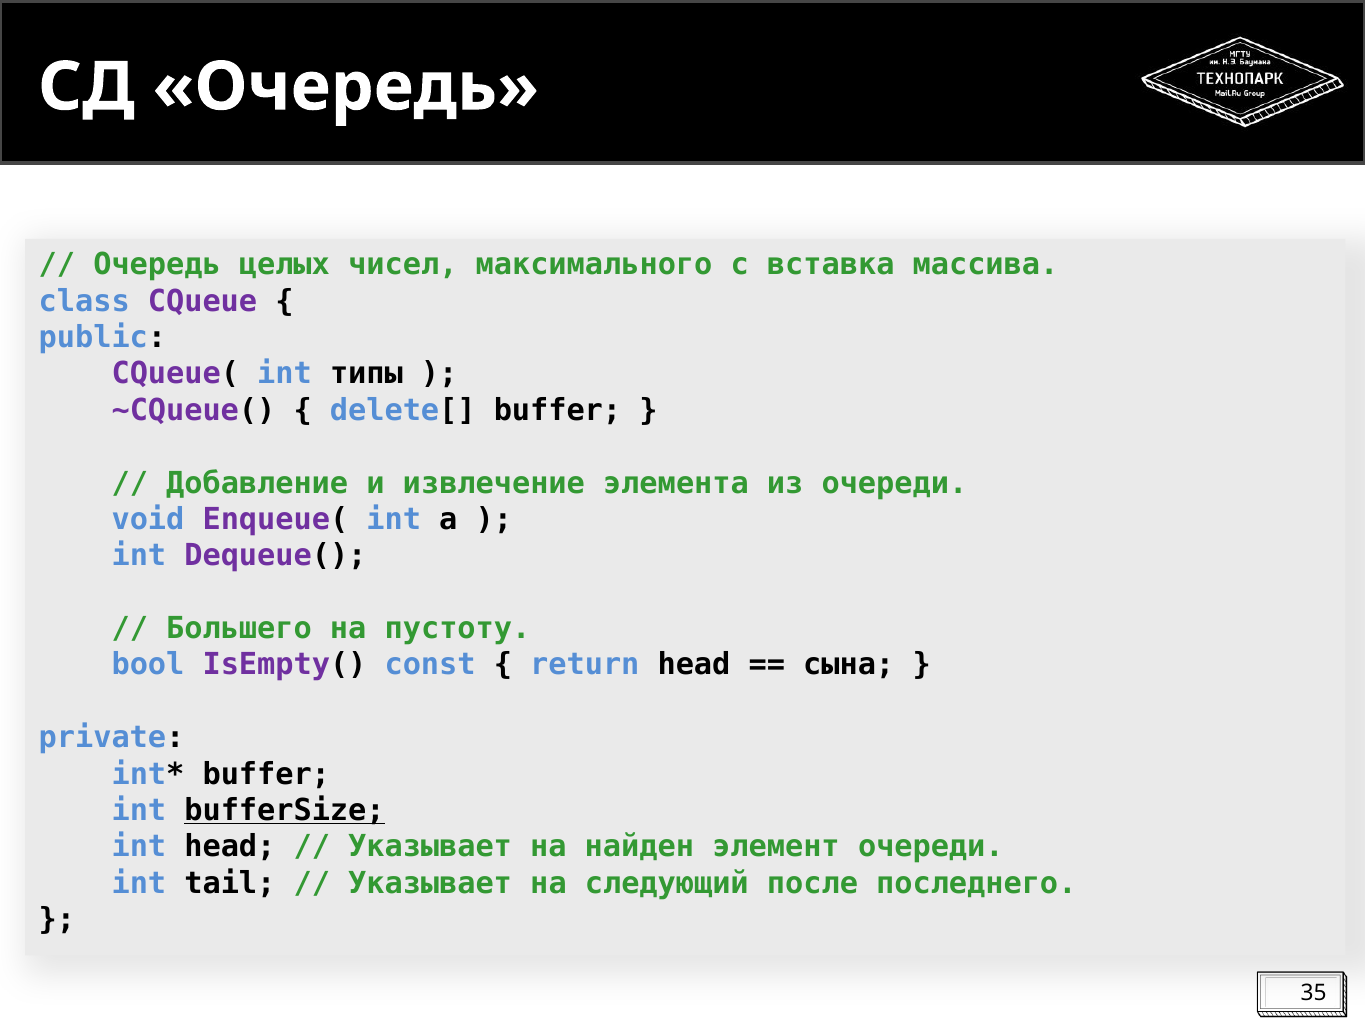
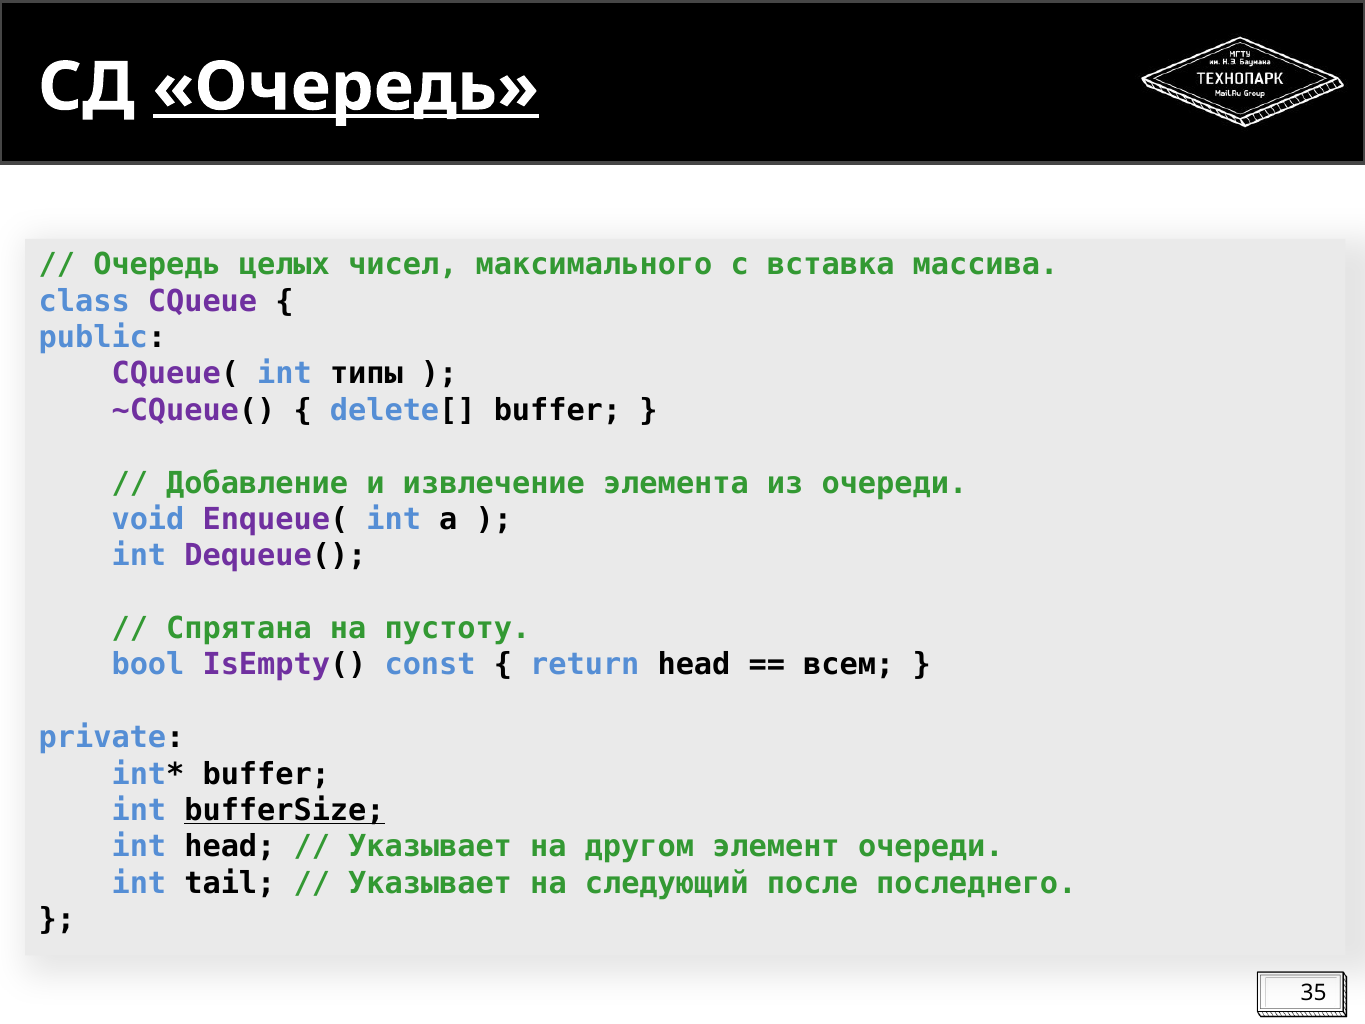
Очередь at (346, 87) underline: none -> present
Большего: Большего -> Спрятана
сына: сына -> всем
найден: найден -> другом
